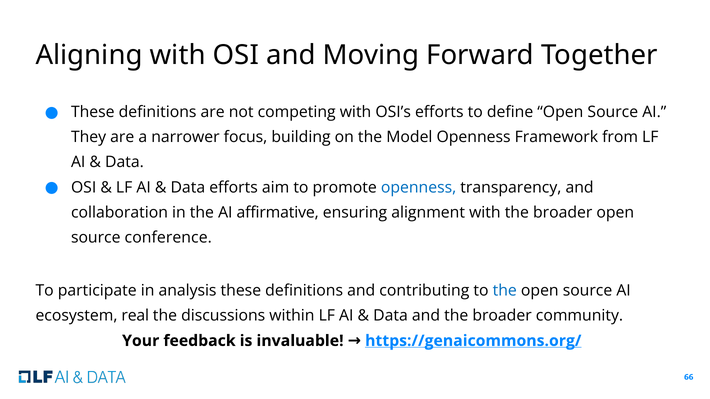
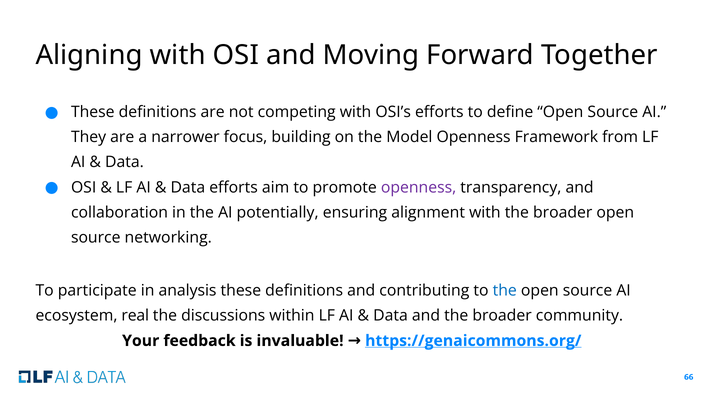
openness at (419, 188) colour: blue -> purple
affirmative: affirmative -> potentially
conference: conference -> networking
